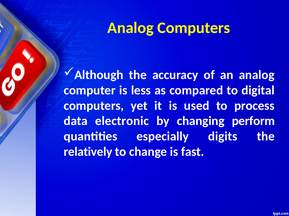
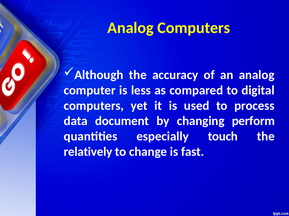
electronic: electronic -> document
digits: digits -> touch
